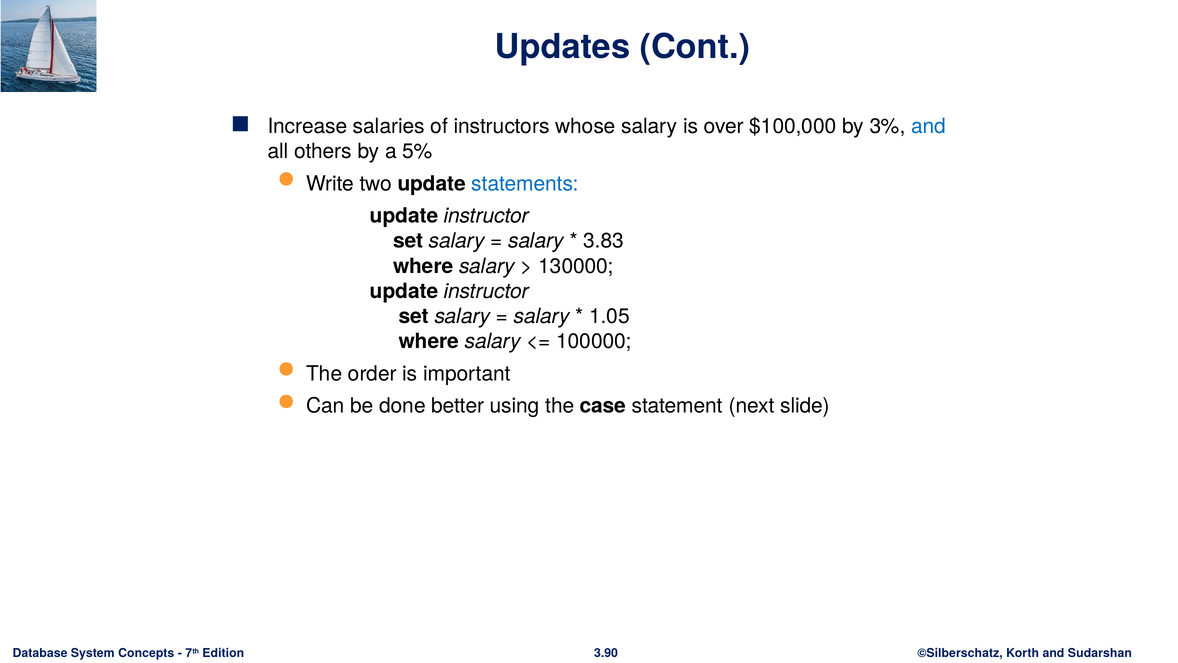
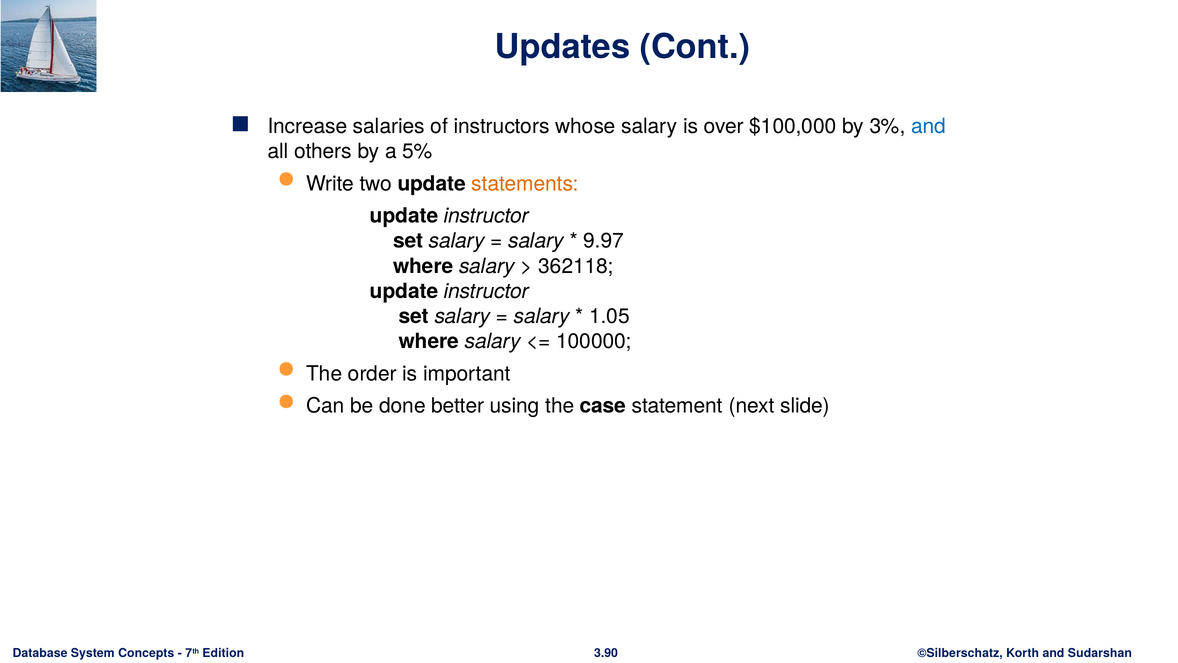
statements colour: blue -> orange
3.83: 3.83 -> 9.97
130000: 130000 -> 362118
